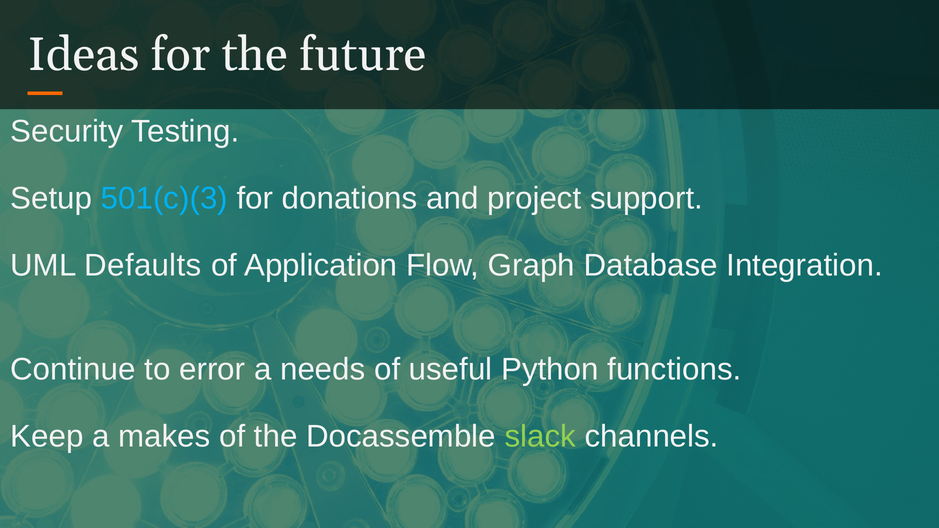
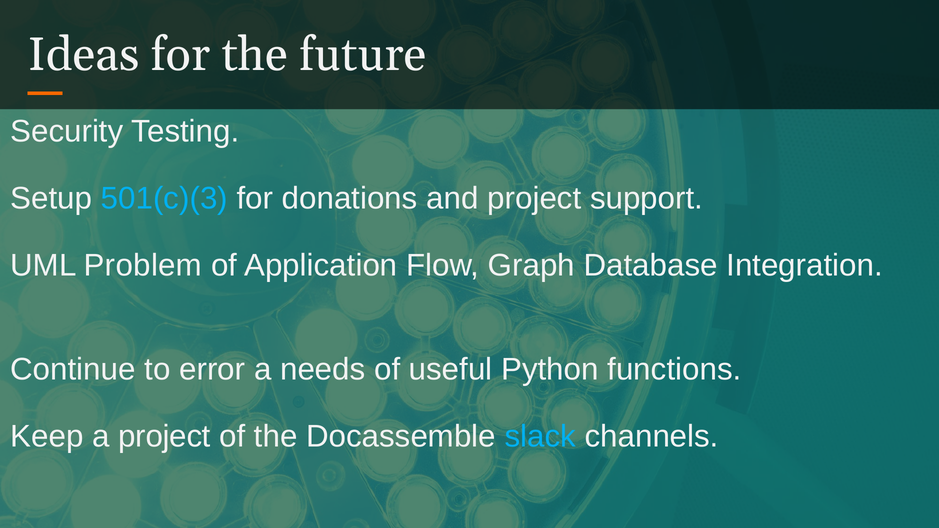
Defaults: Defaults -> Problem
a makes: makes -> project
slack colour: light green -> light blue
